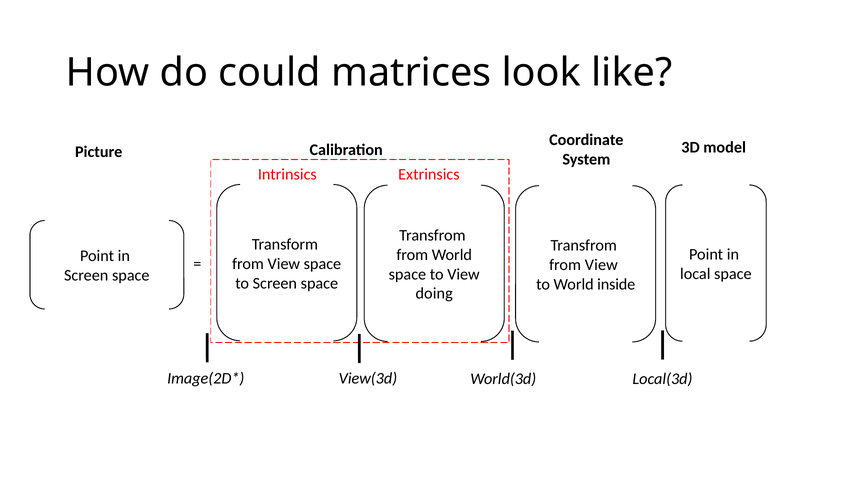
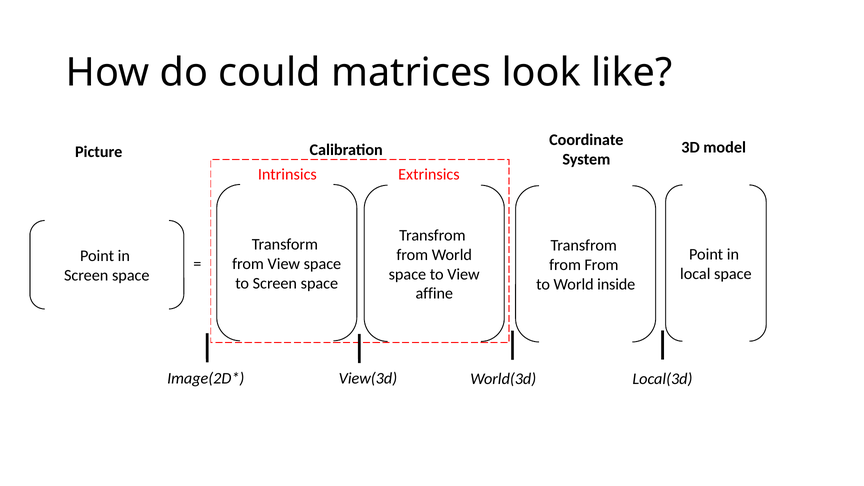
View at (601, 265): View -> From
doing: doing -> affine
